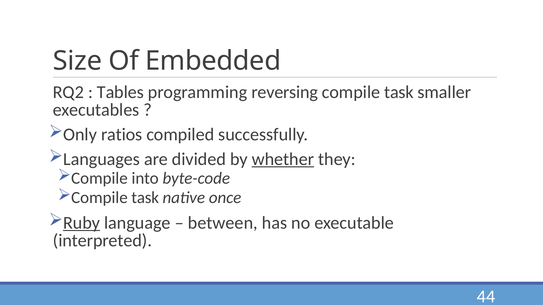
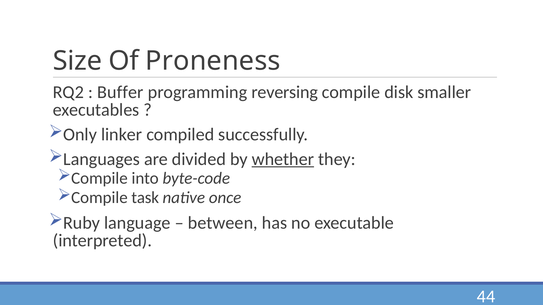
Embedded: Embedded -> Proneness
Tables: Tables -> Buffer
task at (399, 92): task -> disk
ratios: ratios -> linker
Ruby underline: present -> none
